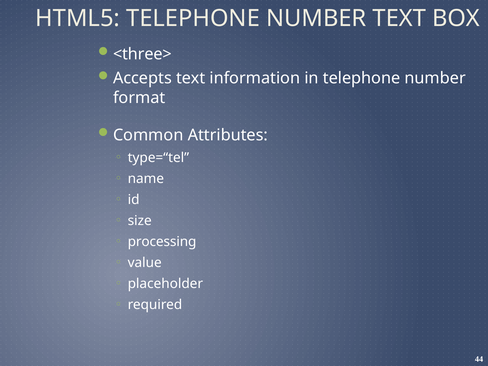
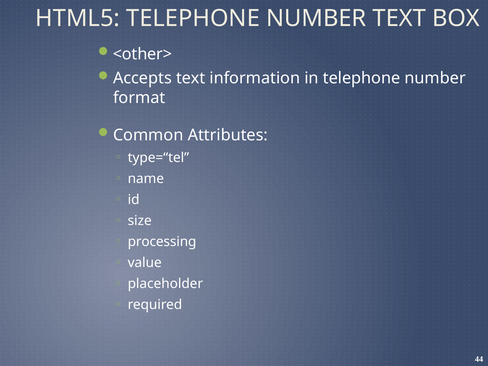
<three>: <three> -> <other>
